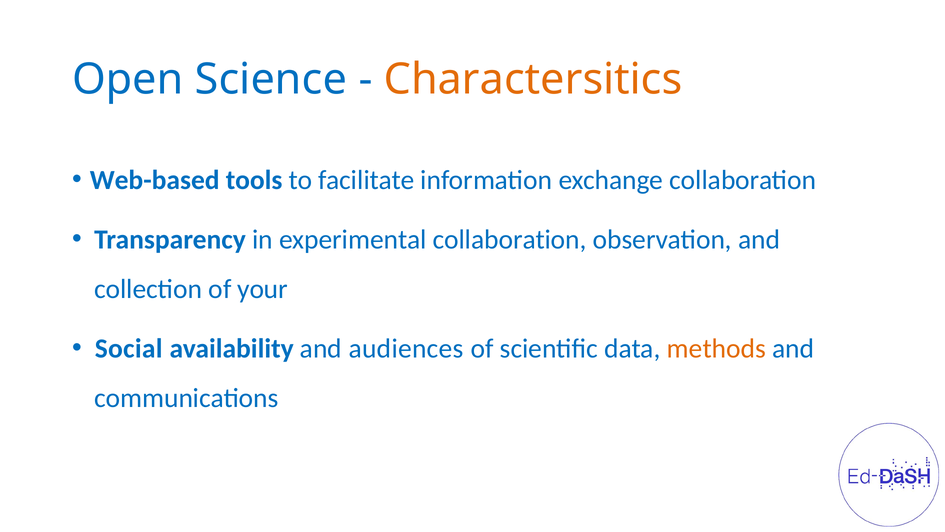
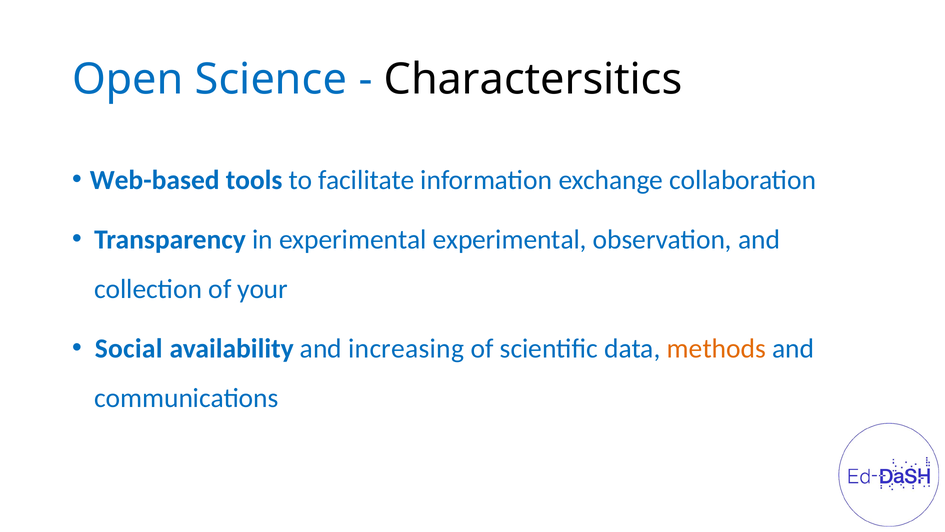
Charactersitics colour: orange -> black
experimental collaboration: collaboration -> experimental
audiences: audiences -> increasing
